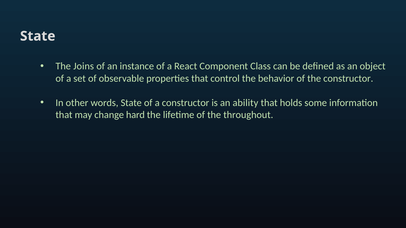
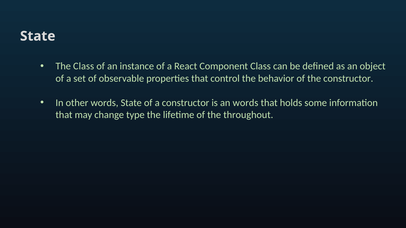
The Joins: Joins -> Class
an ability: ability -> words
hard: hard -> type
